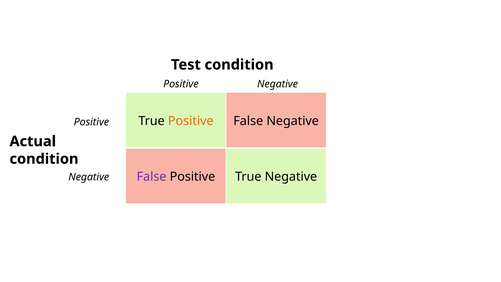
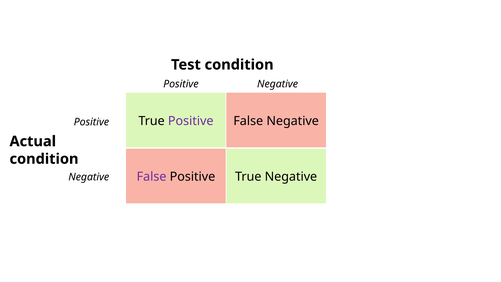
Positive at (191, 121) colour: orange -> purple
